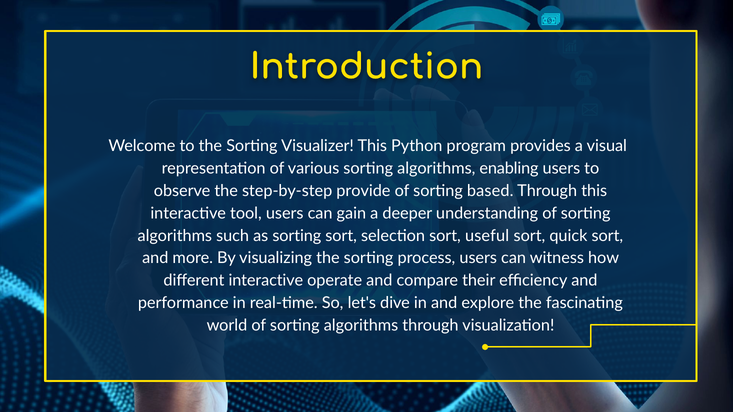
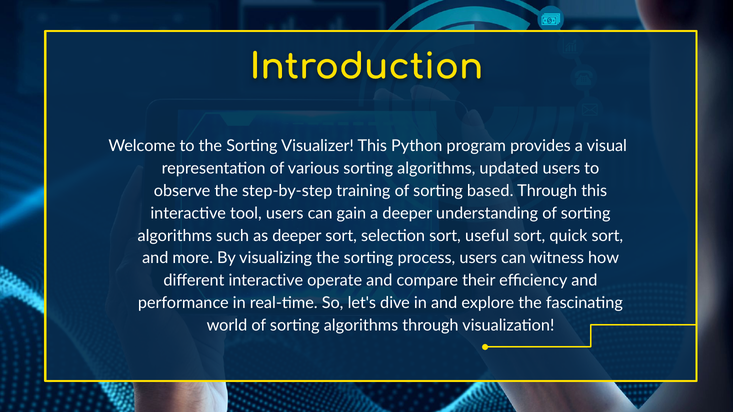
enabling: enabling -> updated
provide: provide -> training
as sorting: sorting -> deeper
